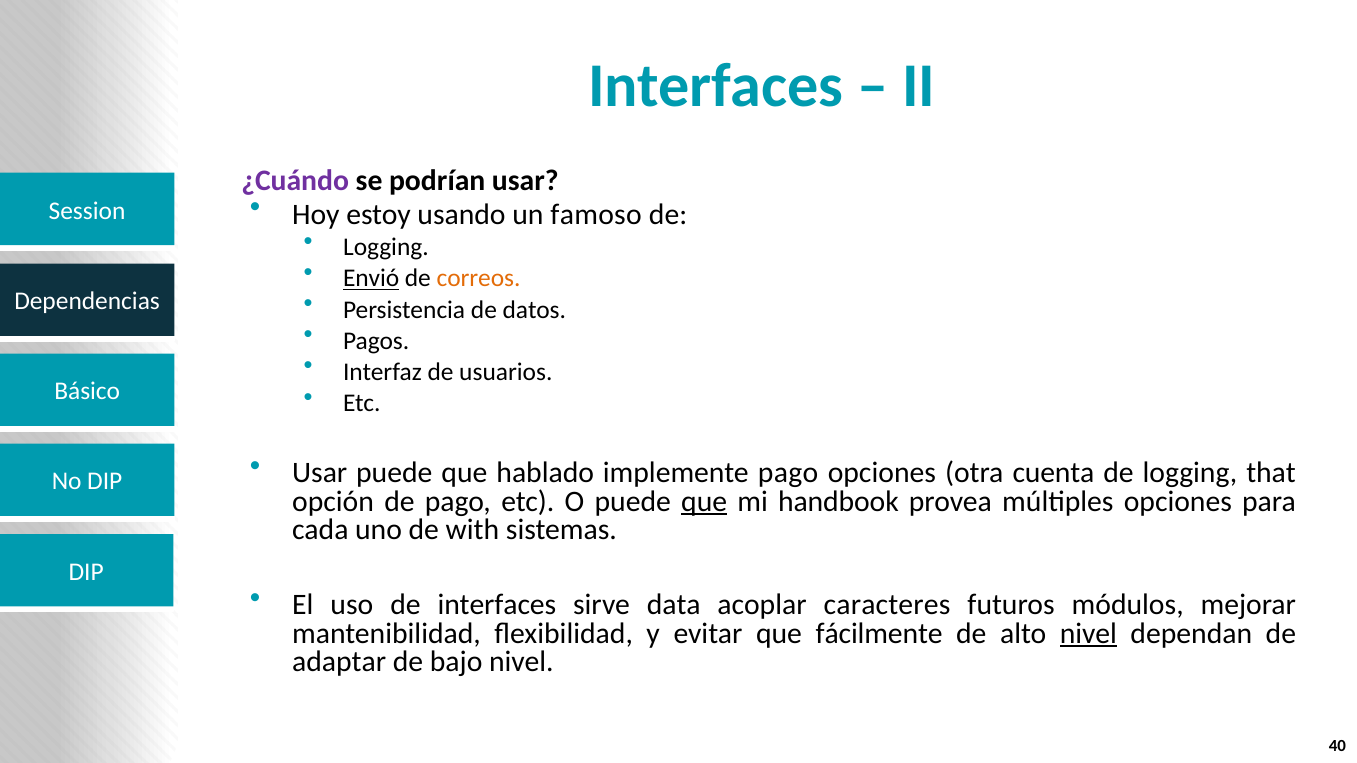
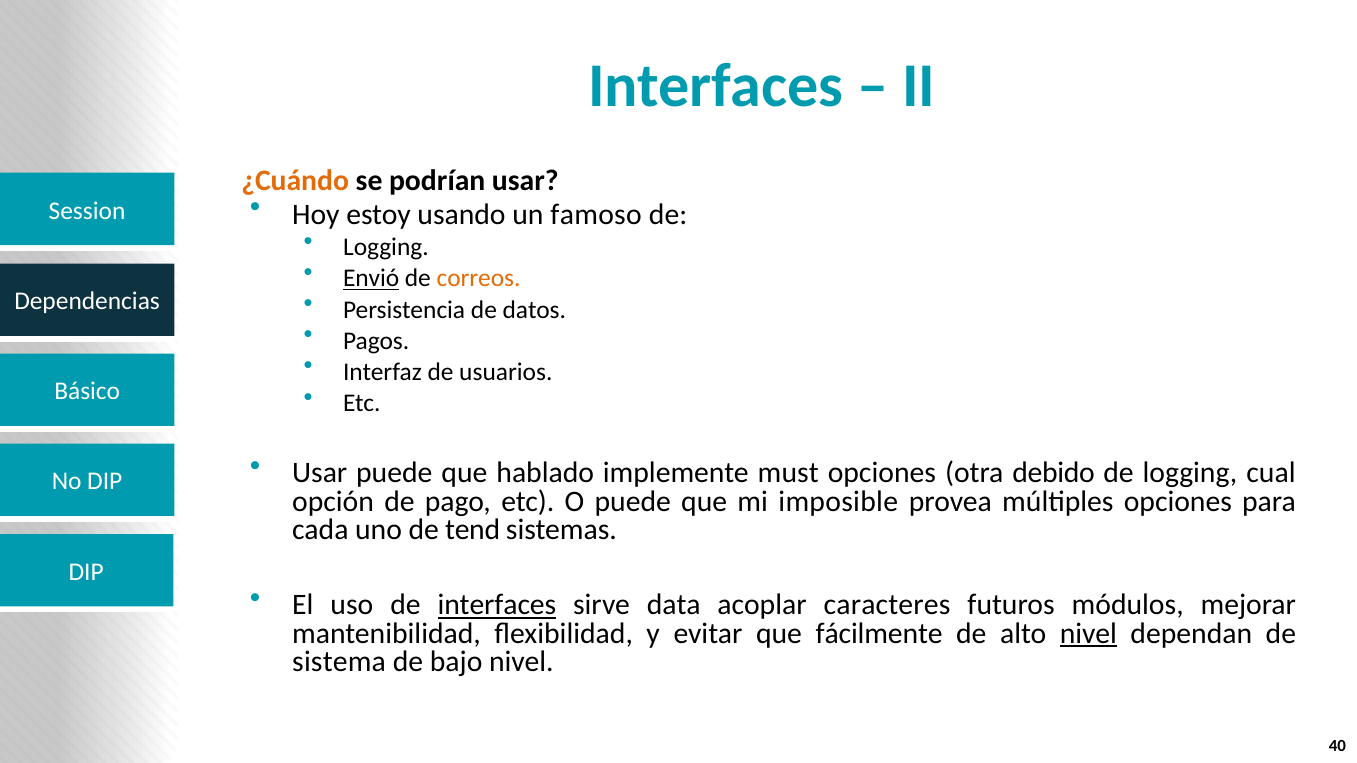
¿Cuándo colour: purple -> orange
implemente pago: pago -> must
cuenta: cuenta -> debido
that: that -> cual
que at (704, 502) underline: present -> none
handbook: handbook -> imposible
with: with -> tend
interfaces at (497, 605) underline: none -> present
adaptar: adaptar -> sistema
